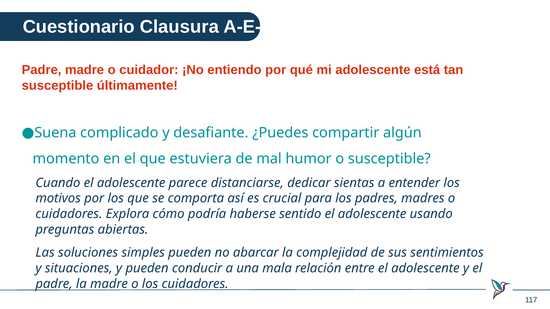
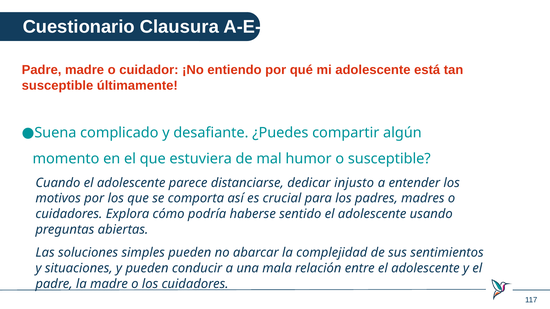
sientas: sientas -> injusto
